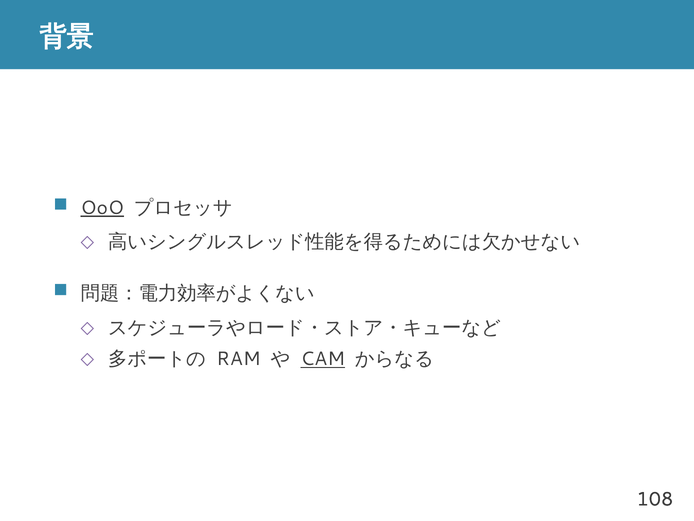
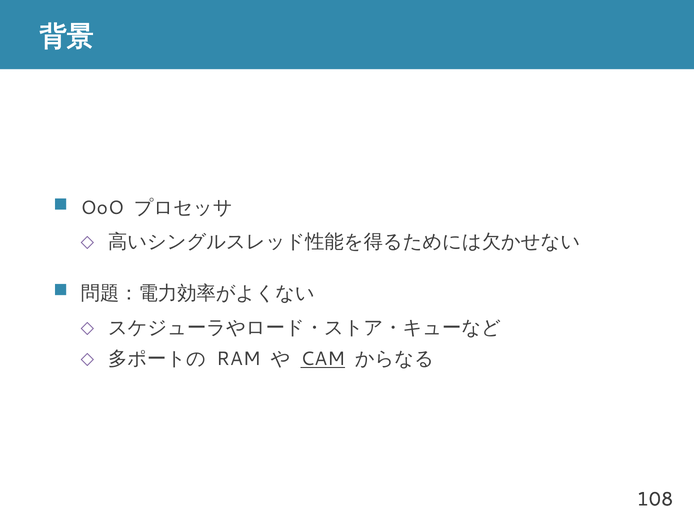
OoO underline: present -> none
